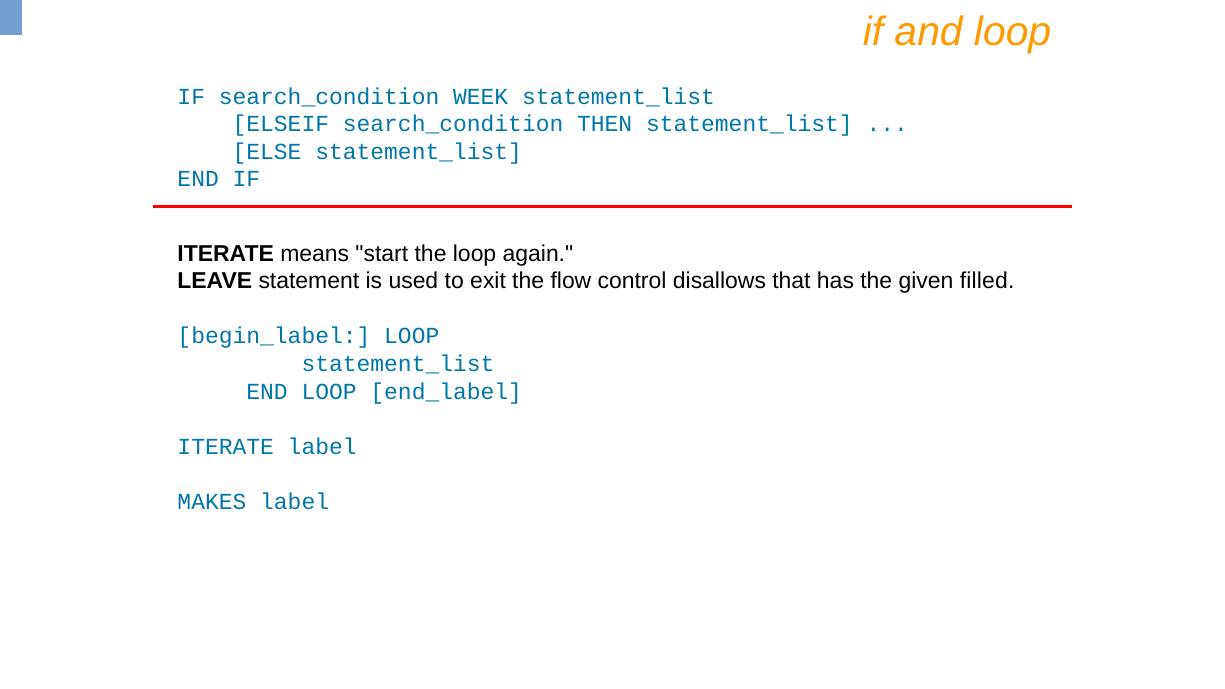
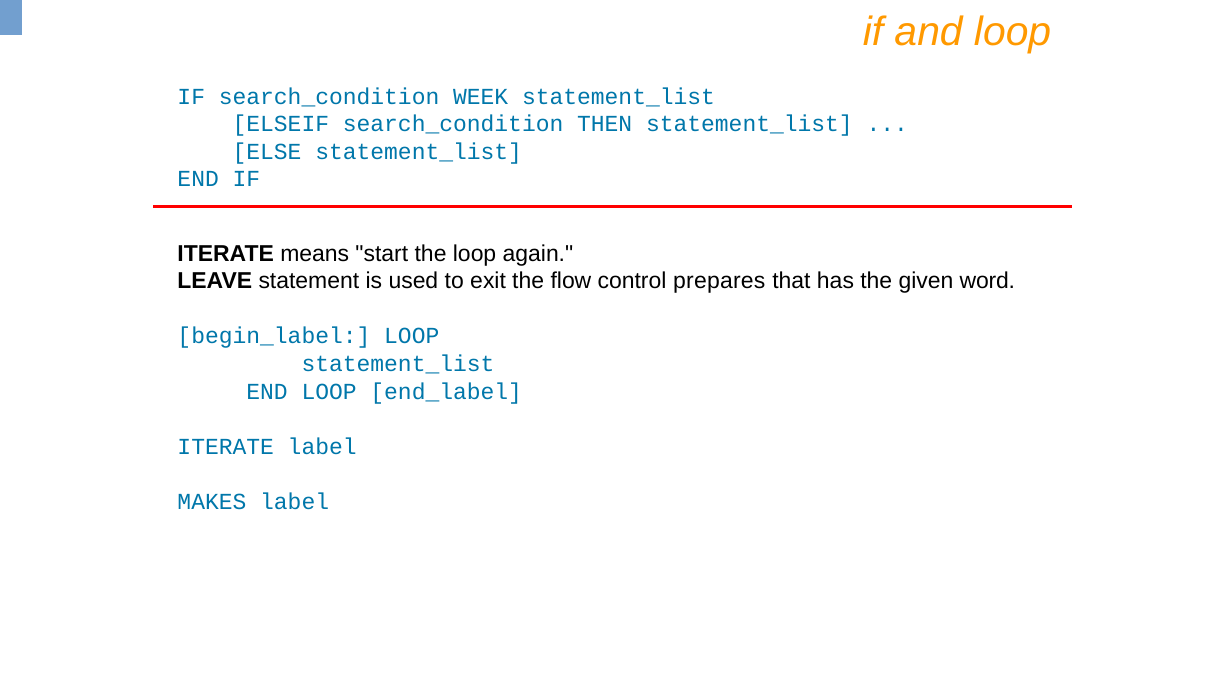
disallows: disallows -> prepares
filled: filled -> word
